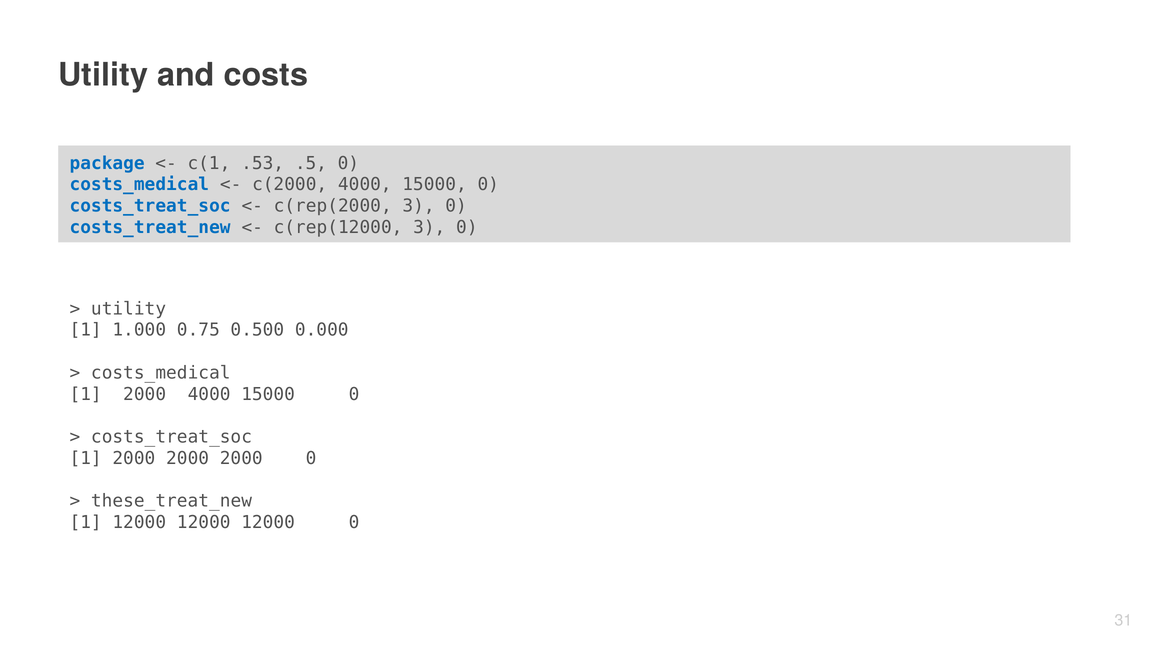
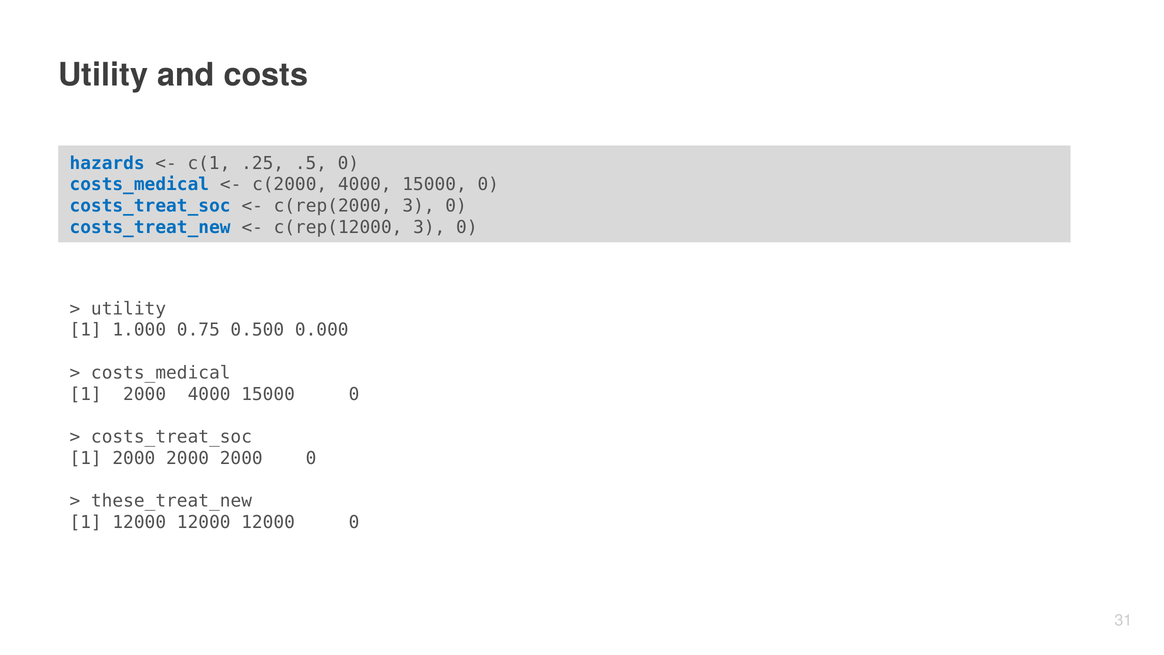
package: package -> hazards
.53: .53 -> .25
